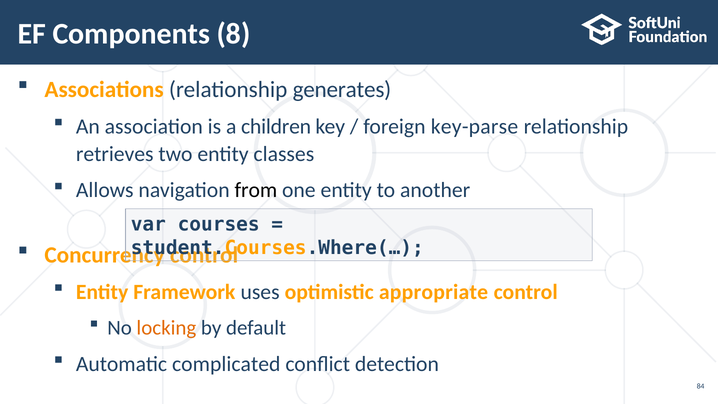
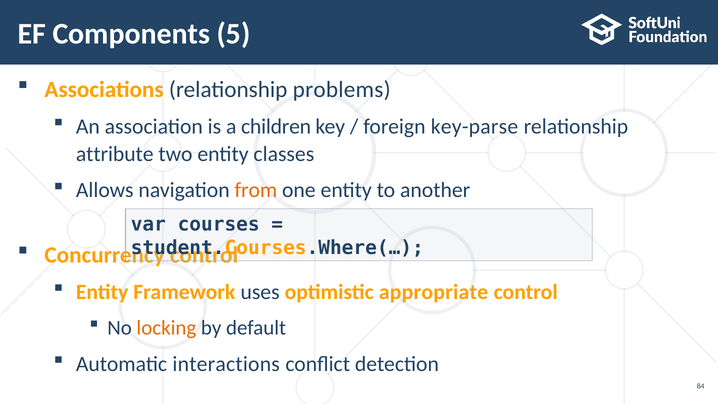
8: 8 -> 5
generates: generates -> problems
retrieves: retrieves -> attribute
from colour: black -> orange
complicated: complicated -> interactions
